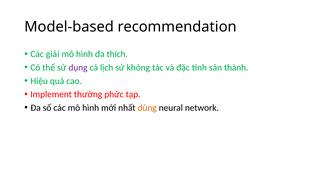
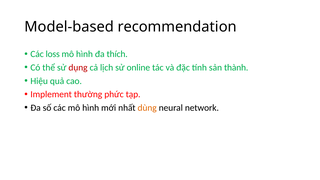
giải: giải -> loss
dụng colour: purple -> red
không: không -> online
